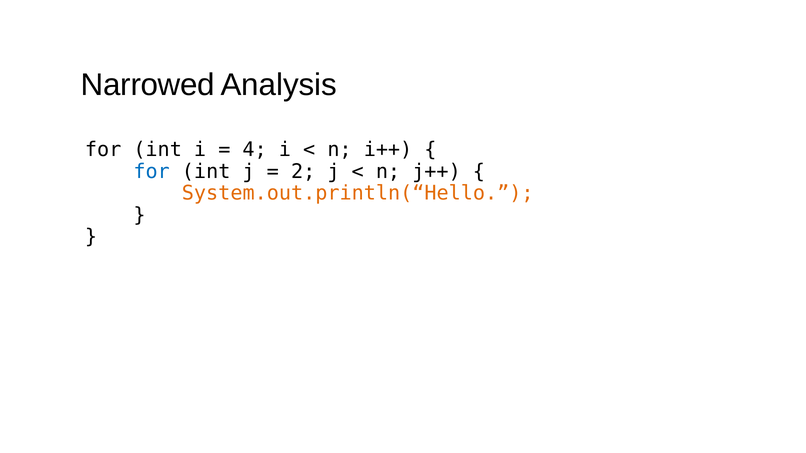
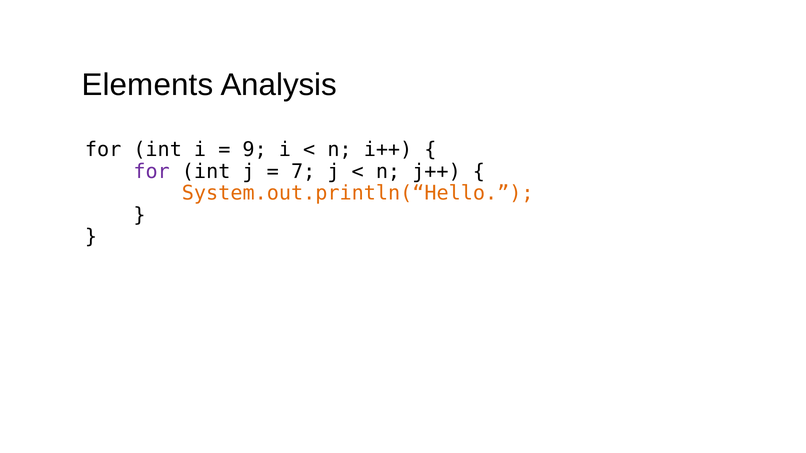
Narrowed: Narrowed -> Elements
4: 4 -> 9
for at (152, 172) colour: blue -> purple
2: 2 -> 7
